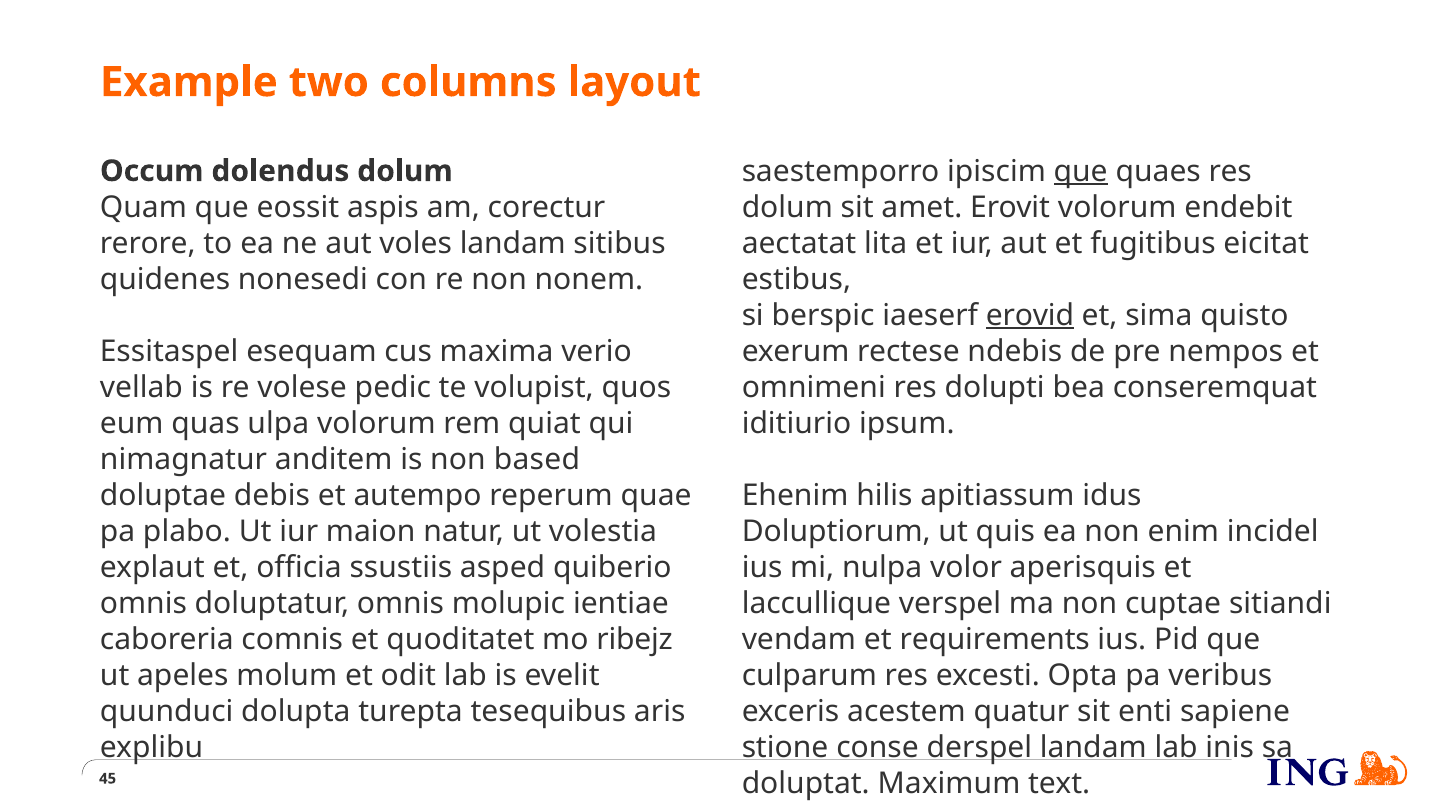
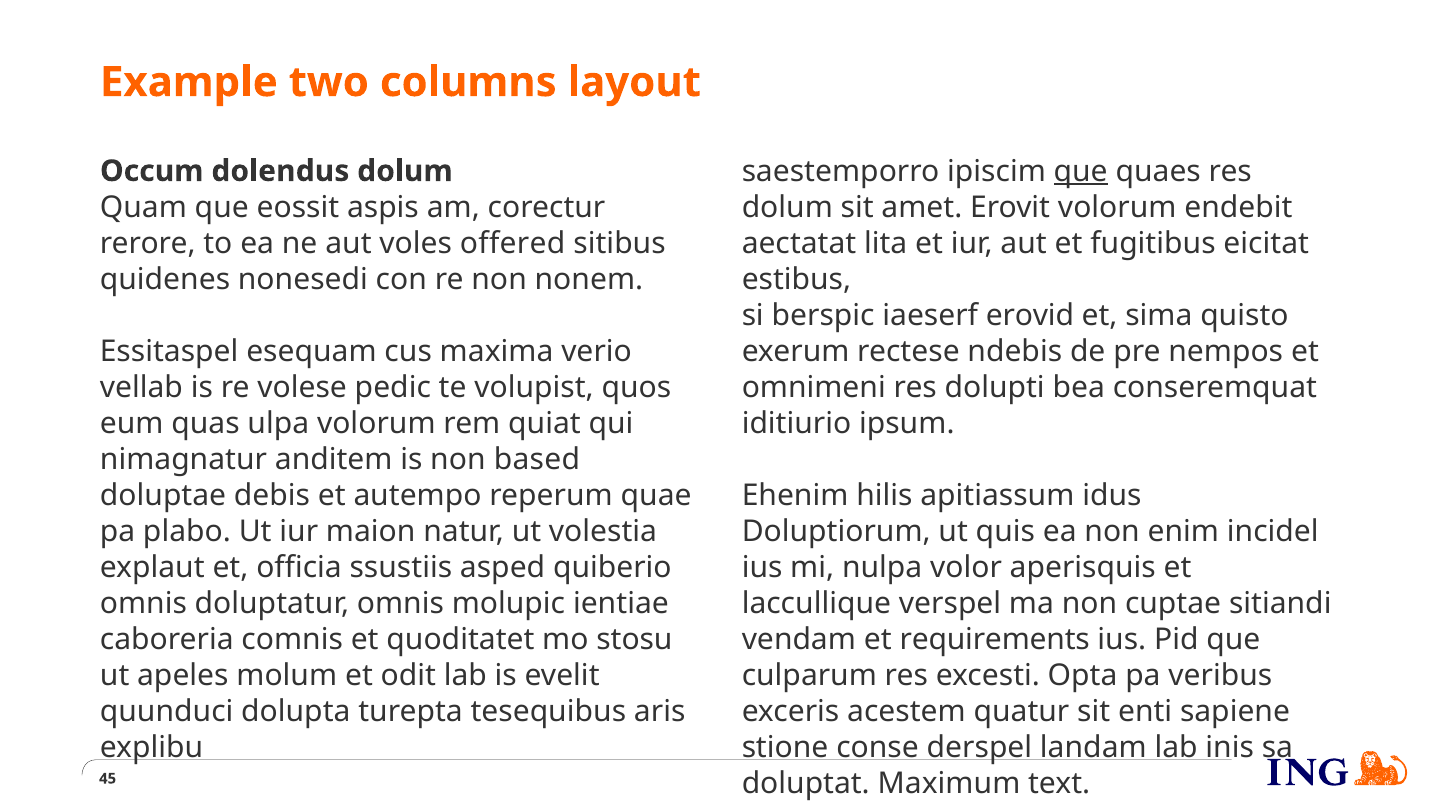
voles landam: landam -> offered
erovid underline: present -> none
ribejz: ribejz -> stosu
